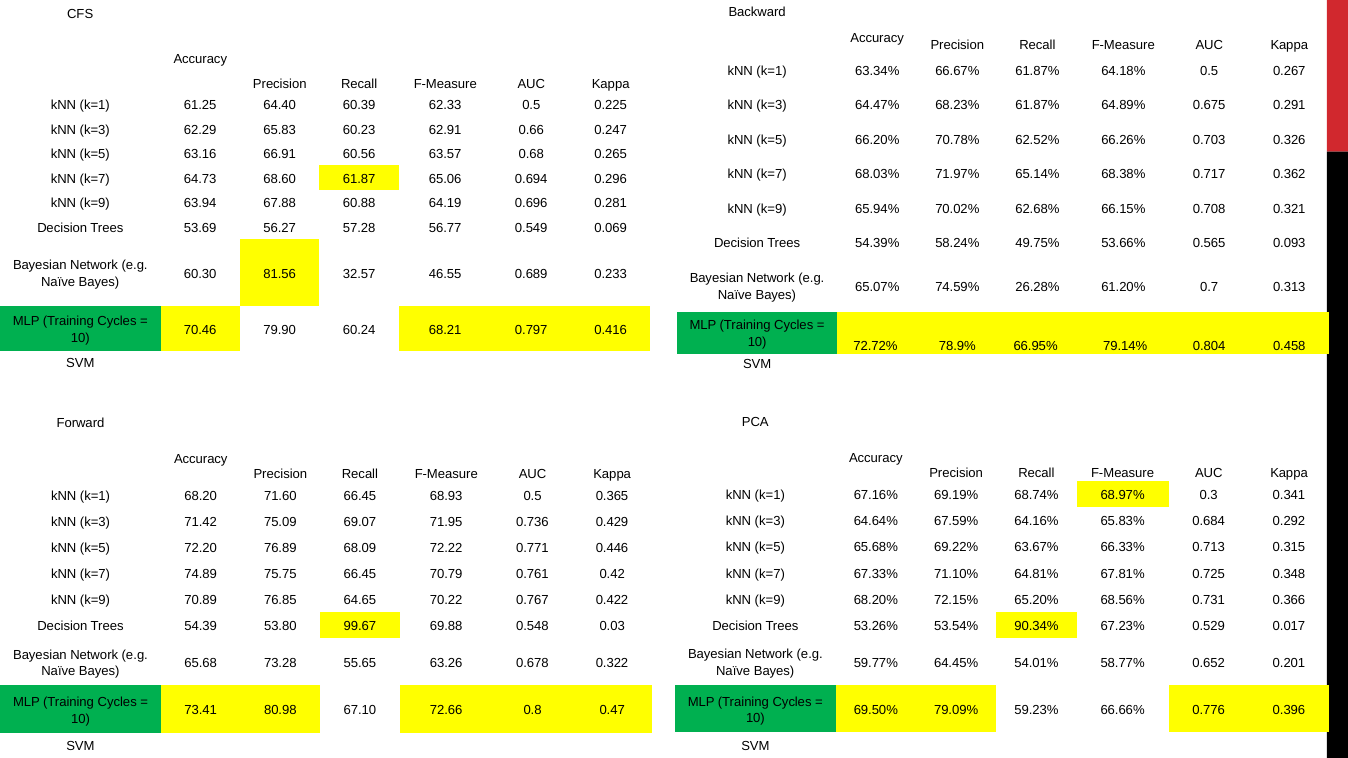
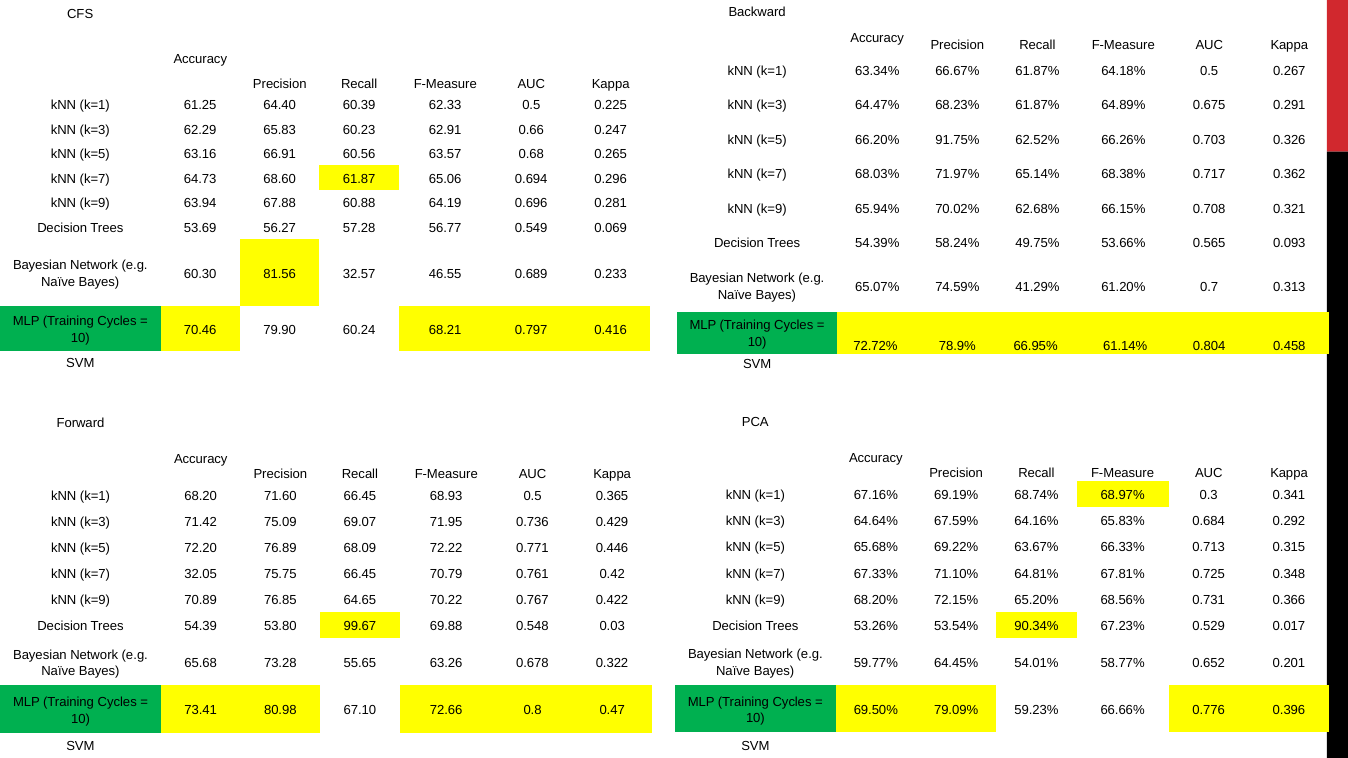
70.78%: 70.78% -> 91.75%
26.28%: 26.28% -> 41.29%
79.14%: 79.14% -> 61.14%
74.89: 74.89 -> 32.05
